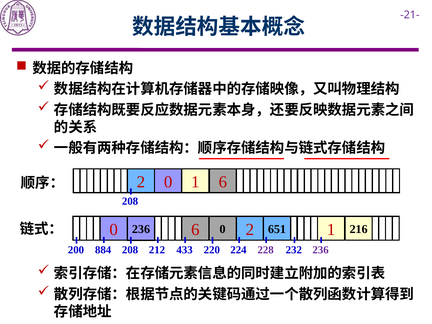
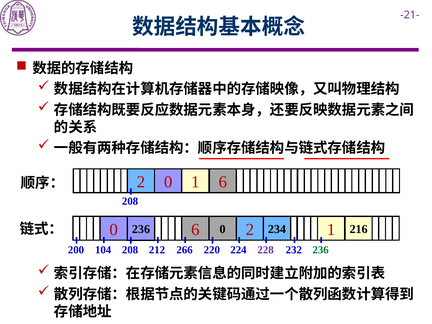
651: 651 -> 234
884: 884 -> 104
433: 433 -> 266
236 at (321, 250) colour: purple -> green
